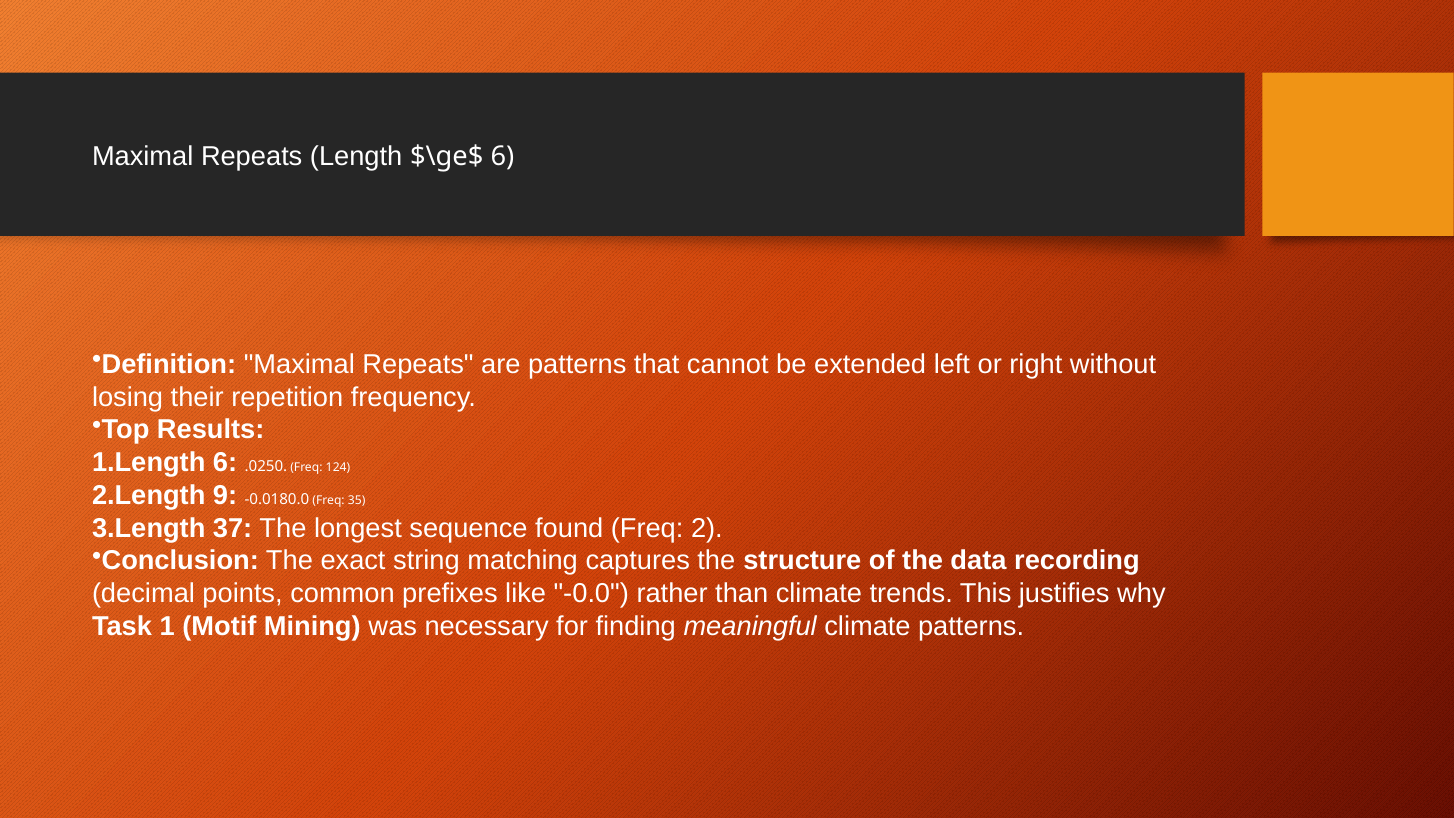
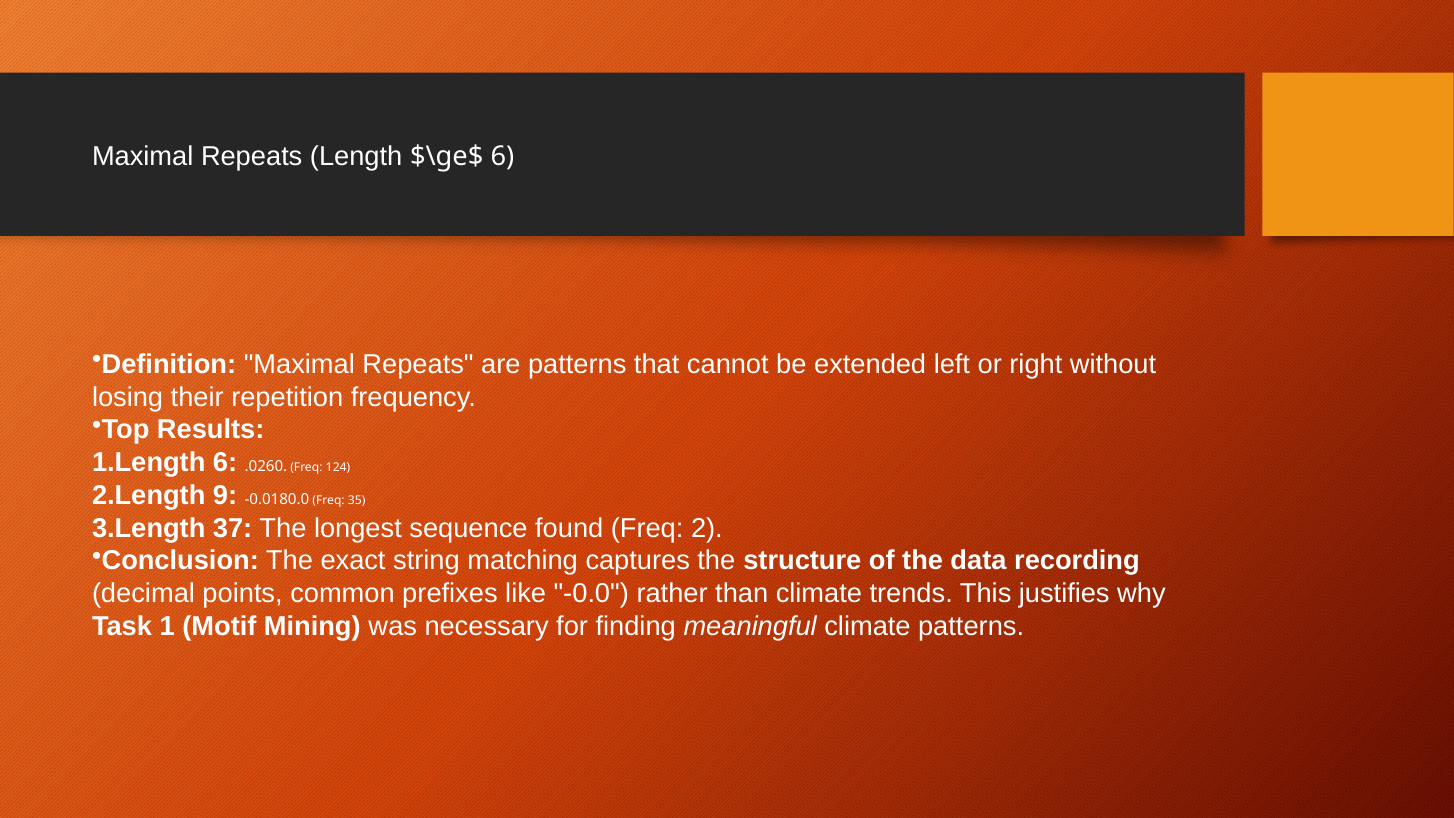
.0250: .0250 -> .0260
